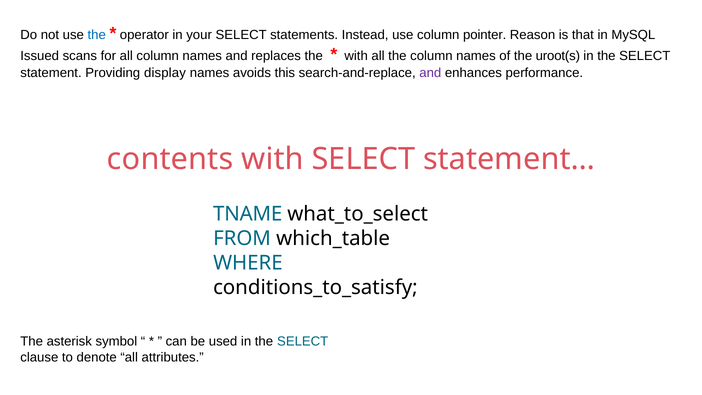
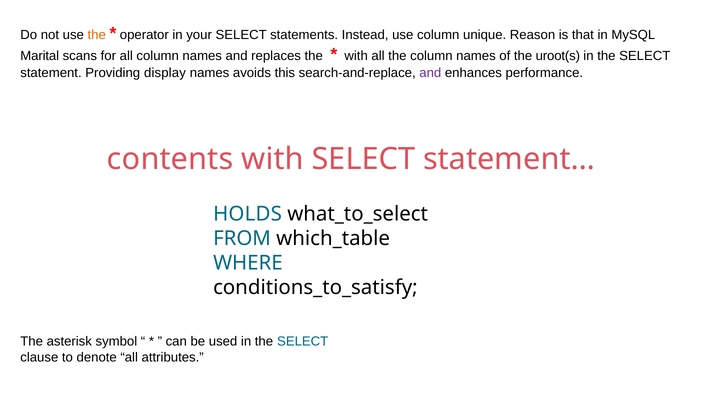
the at (97, 35) colour: blue -> orange
pointer: pointer -> unique
Issued: Issued -> Marital
TNAME: TNAME -> HOLDS
